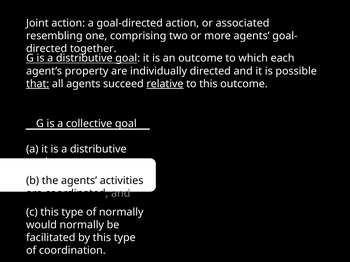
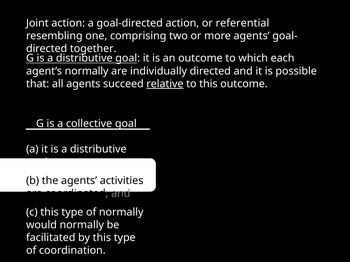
associated: associated -> referential
agent’s property: property -> normally
that underline: present -> none
